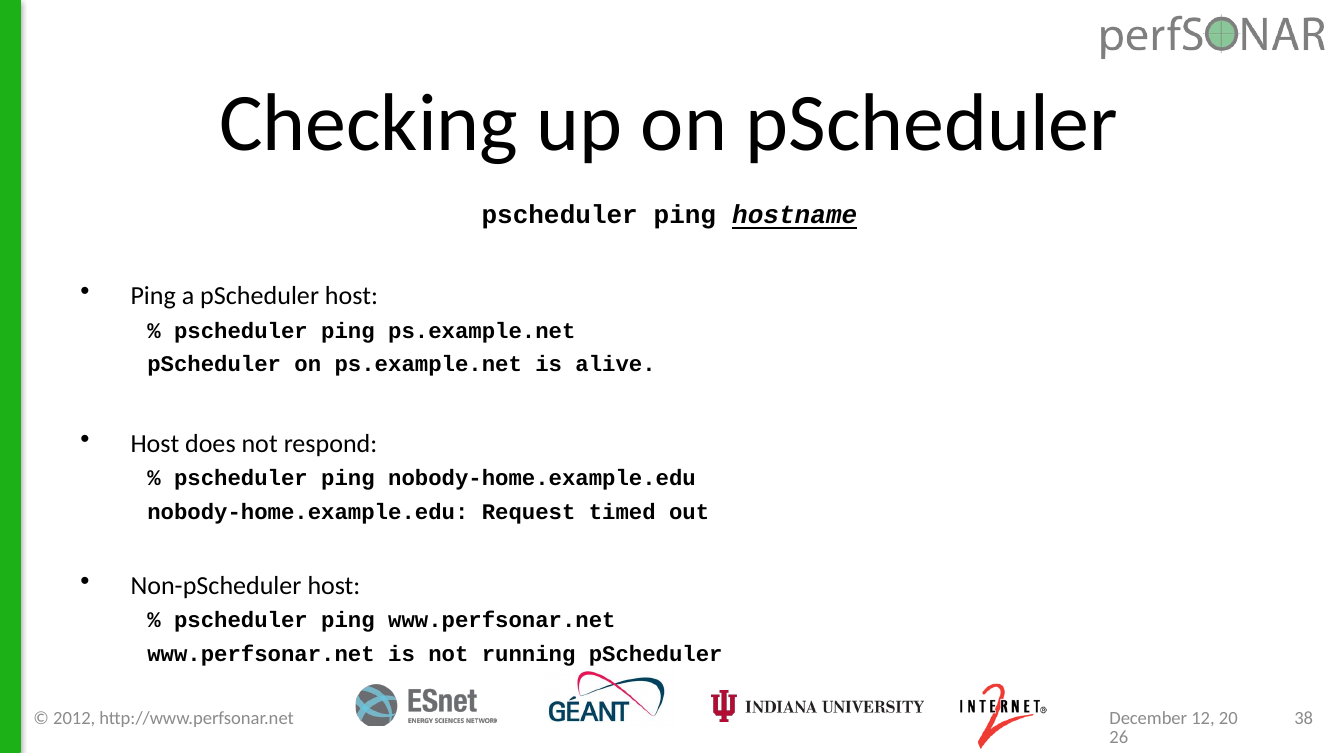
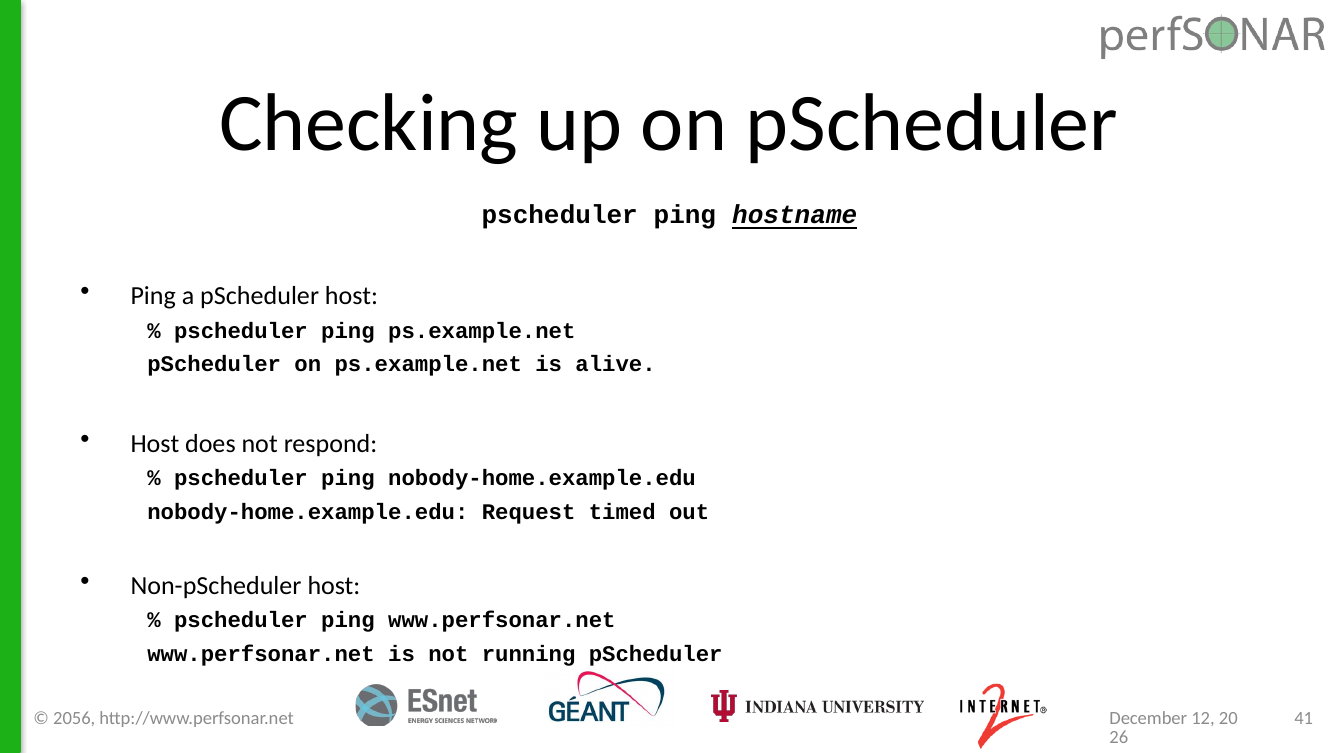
2012: 2012 -> 2056
38: 38 -> 41
